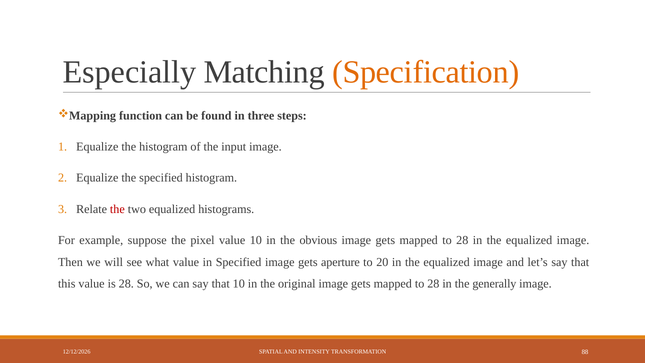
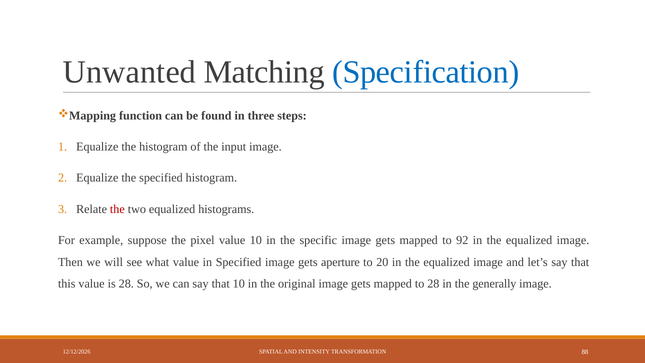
Especially: Especially -> Unwanted
Specification colour: orange -> blue
obvious: obvious -> specific
28 at (462, 240): 28 -> 92
